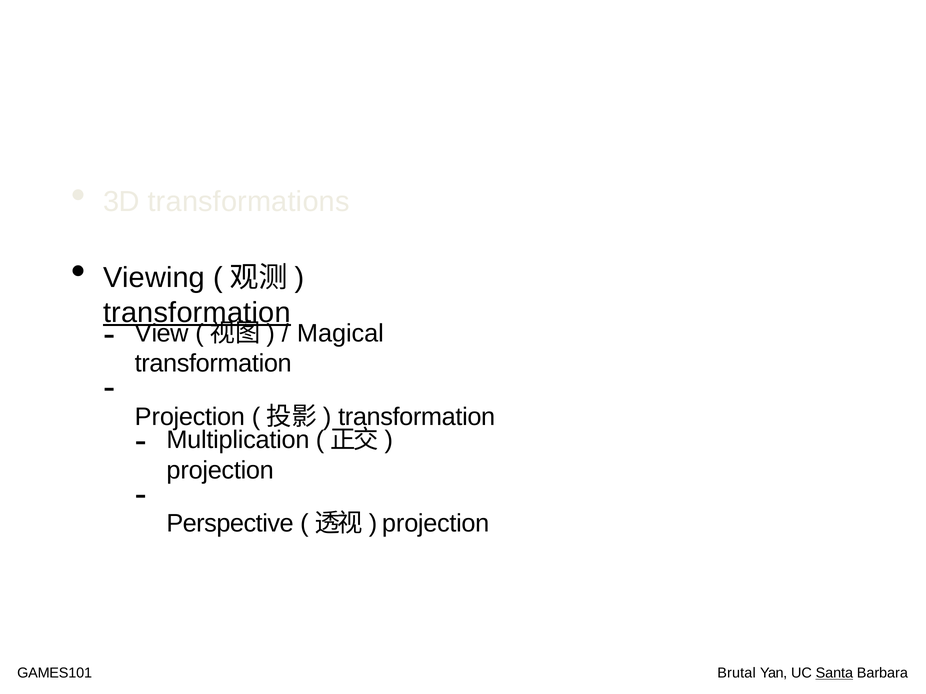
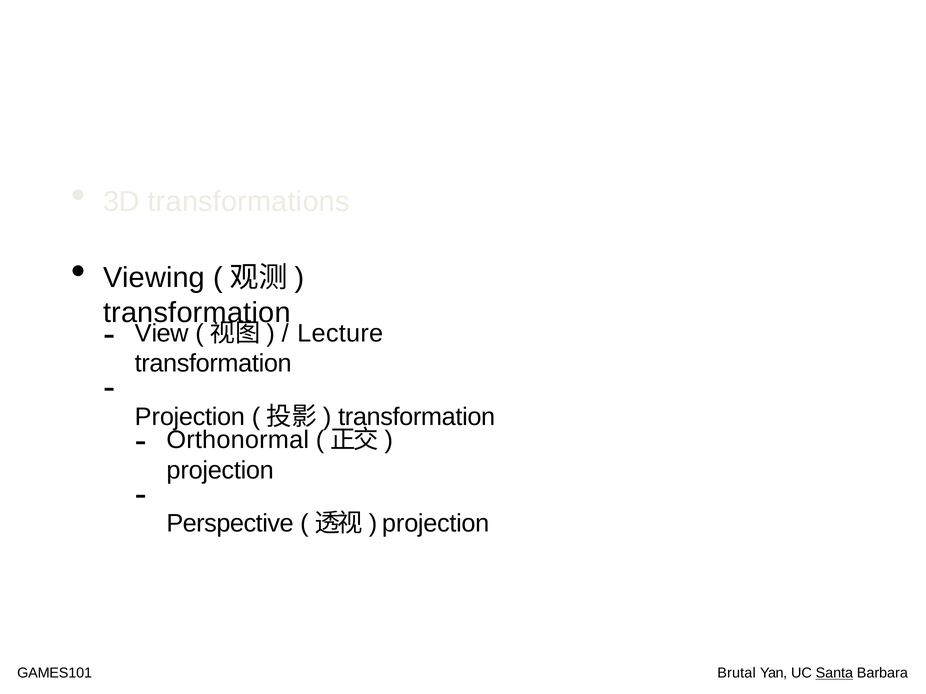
transformation at (197, 313) underline: present -> none
Magical: Magical -> Lecture
Multiplication: Multiplication -> Orthonormal
